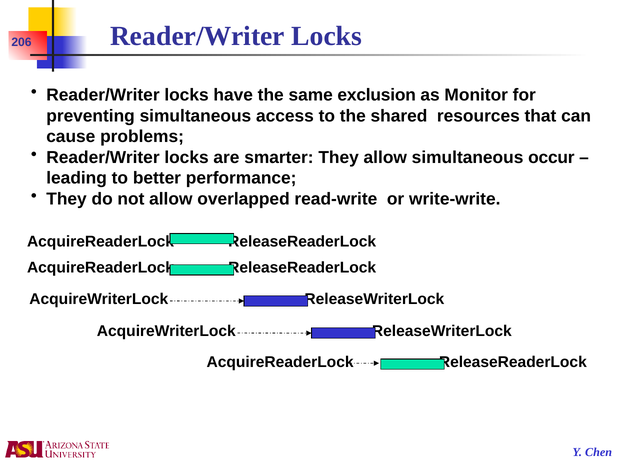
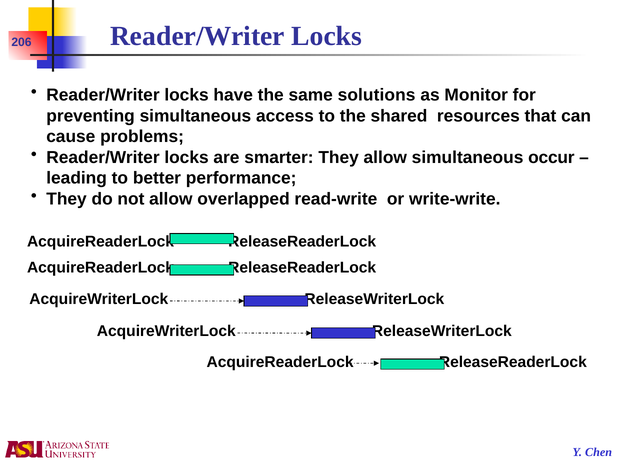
exclusion: exclusion -> solutions
